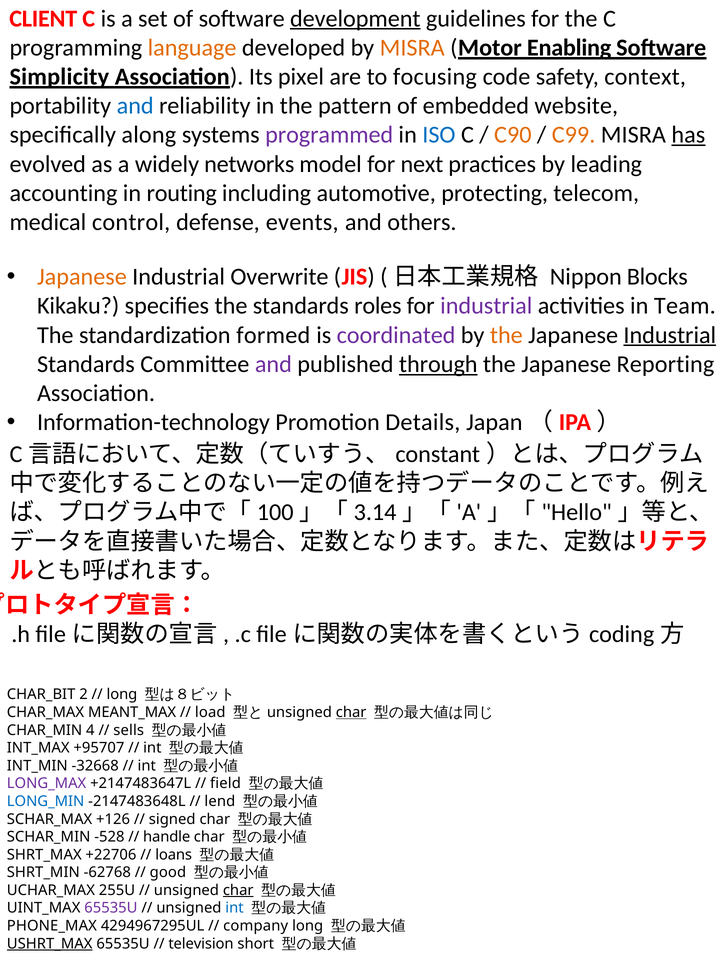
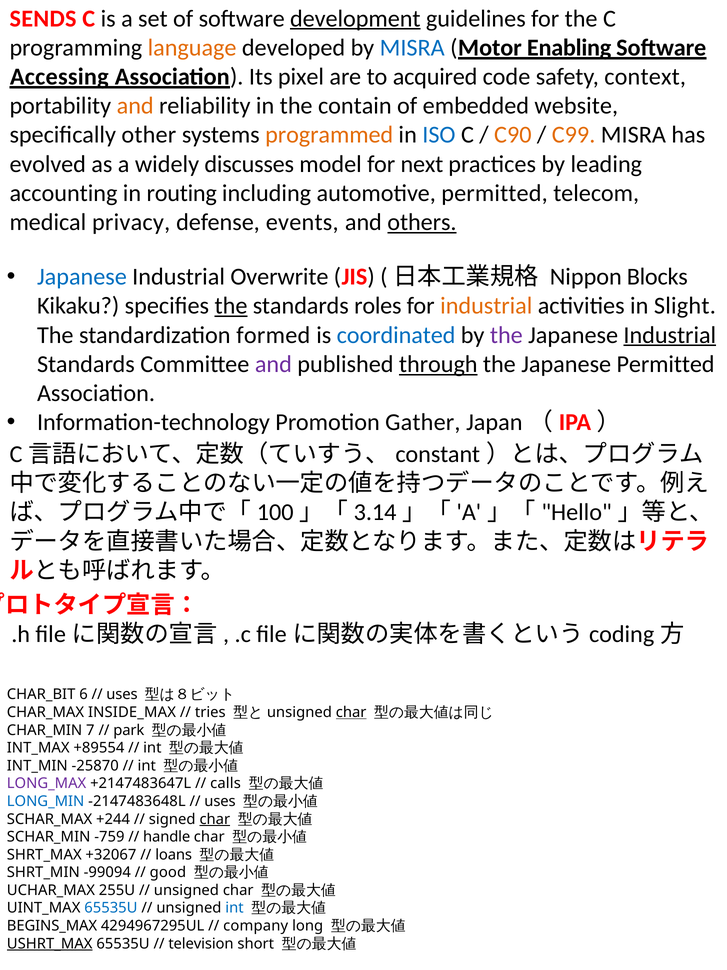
CLIENT: CLIENT -> SENDS
MISRA at (412, 48) colour: orange -> blue
Simplicity: Simplicity -> Accessing
focusing: focusing -> acquired
and at (135, 106) colour: blue -> orange
pattern: pattern -> contain
along: along -> other
programmed colour: purple -> orange
has underline: present -> none
networks: networks -> discusses
automotive protecting: protecting -> permitted
control: control -> privacy
others underline: none -> present
Japanese at (82, 277) colour: orange -> blue
the at (231, 306) underline: none -> present
industrial at (486, 306) colour: purple -> orange
Team: Team -> Slight
coordinated colour: purple -> blue
the at (506, 335) colour: orange -> purple
Japanese Reporting: Reporting -> Permitted
Details: Details -> Gather
2: 2 -> 6
long at (122, 694): long -> uses
MEANT_MAX: MEANT_MAX -> INSIDE_MAX
load: load -> tries
4: 4 -> 7
sells: sells -> park
+95707: +95707 -> +89554
-32668: -32668 -> -25870
field: field -> calls
lend at (220, 801): lend -> uses
+126: +126 -> +244
char at (215, 819) underline: none -> present
-528: -528 -> -759
+22706: +22706 -> +32067
-62768: -62768 -> -99094
char at (238, 890) underline: present -> none
65535U at (111, 907) colour: purple -> blue
PHONE_MAX: PHONE_MAX -> BEGINS_MAX
